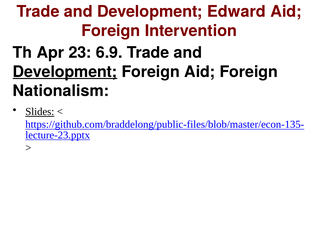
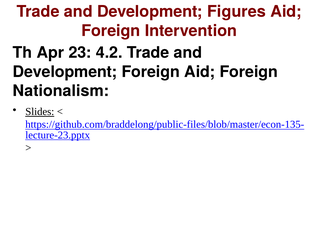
Edward: Edward -> Figures
6.9: 6.9 -> 4.2
Development at (65, 72) underline: present -> none
